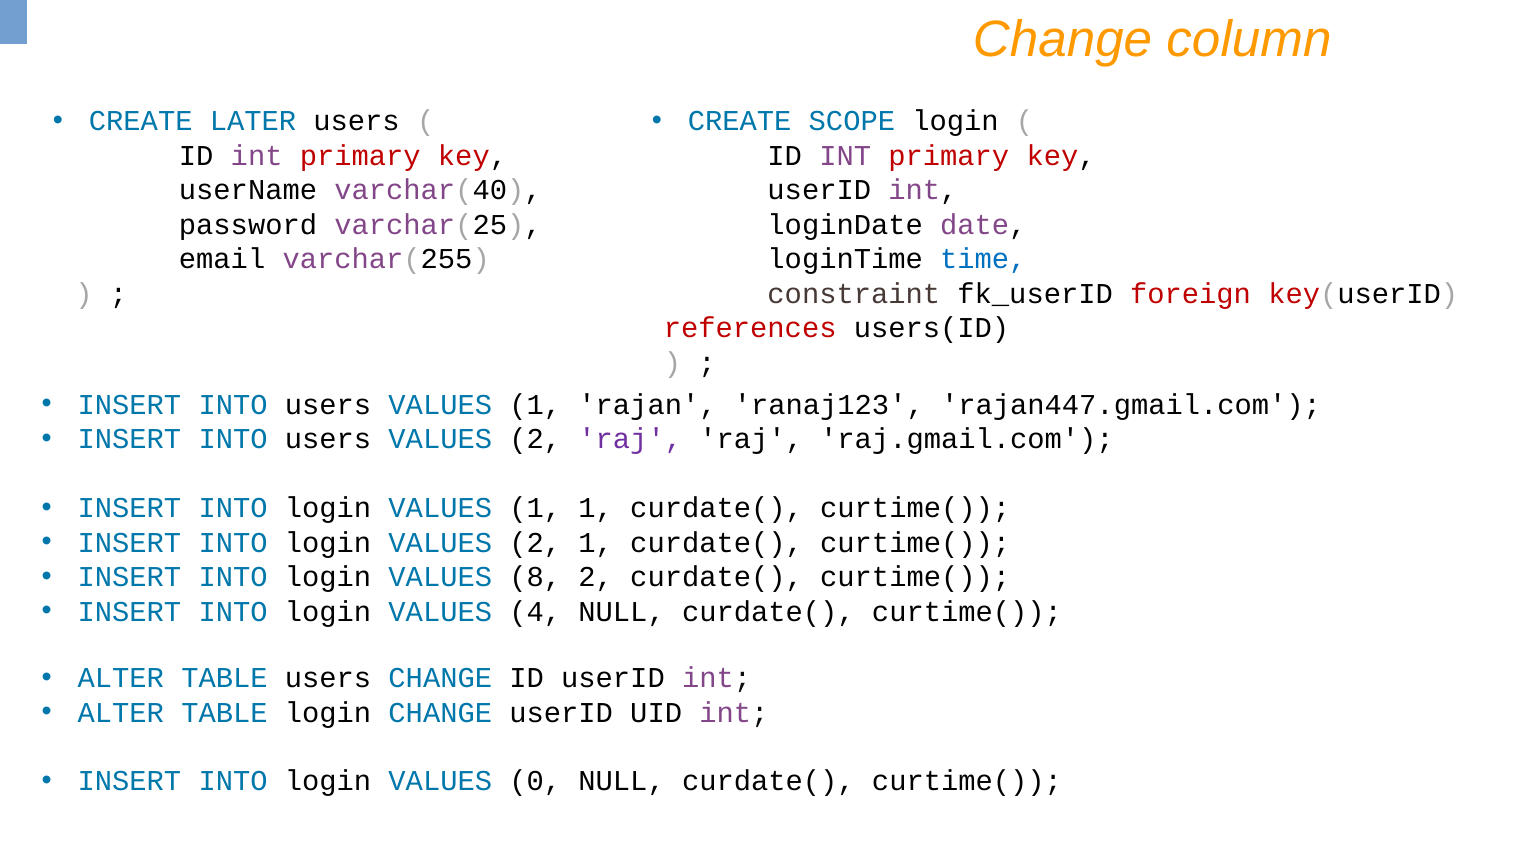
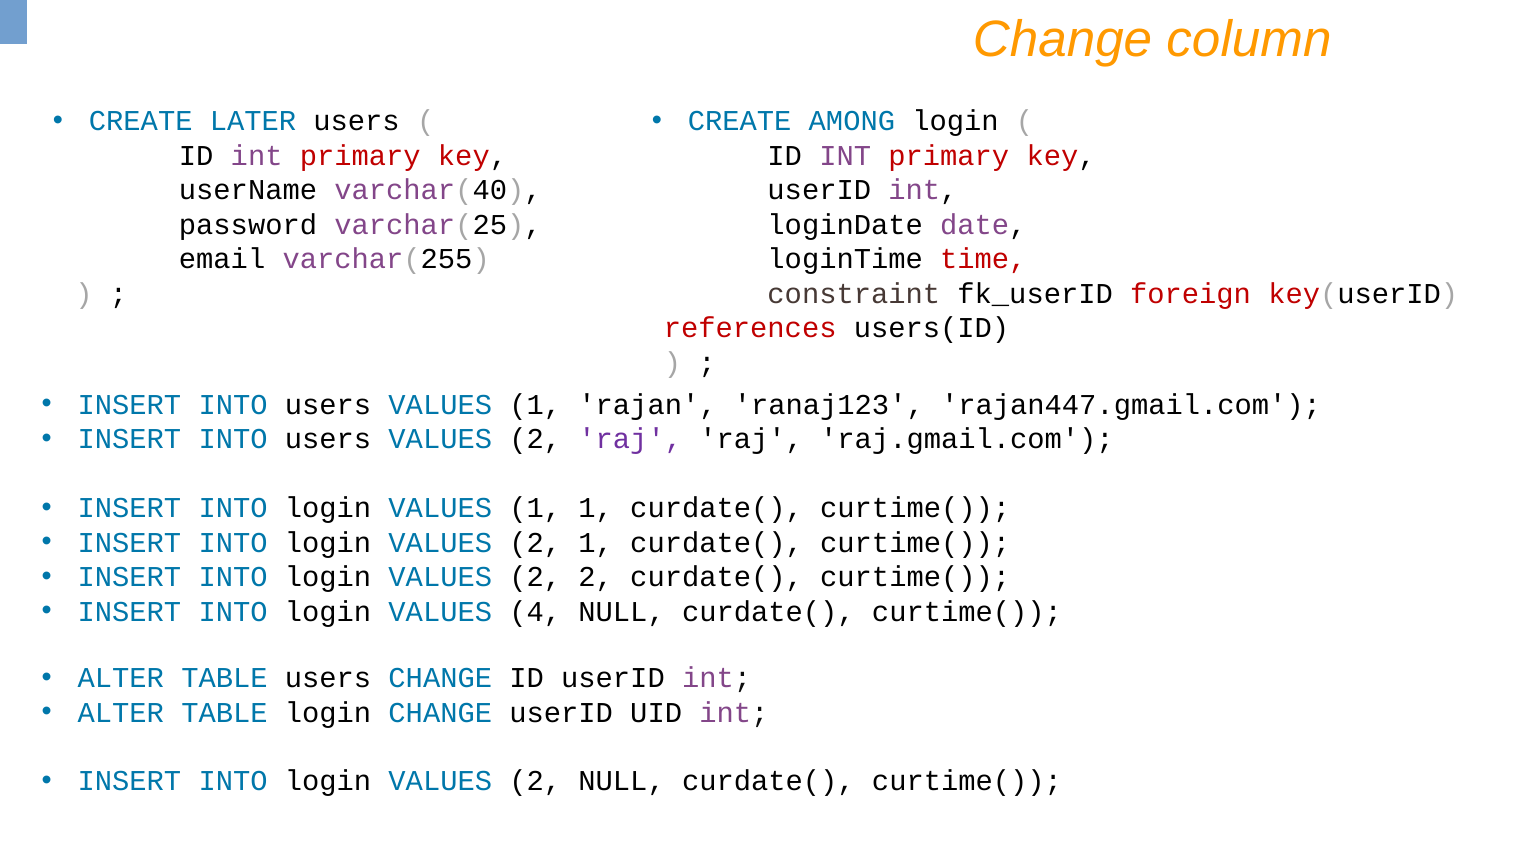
SCOPE: SCOPE -> AMONG
time colour: blue -> red
8 at (535, 578): 8 -> 2
0 at (535, 782): 0 -> 2
